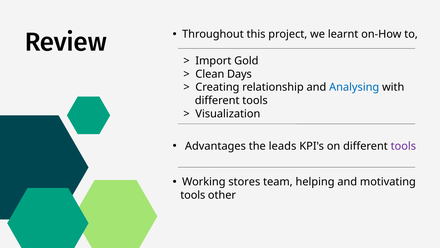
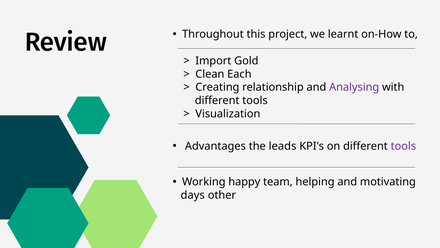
Days: Days -> Each
Analysing colour: blue -> purple
stores: stores -> happy
tools at (193, 195): tools -> days
